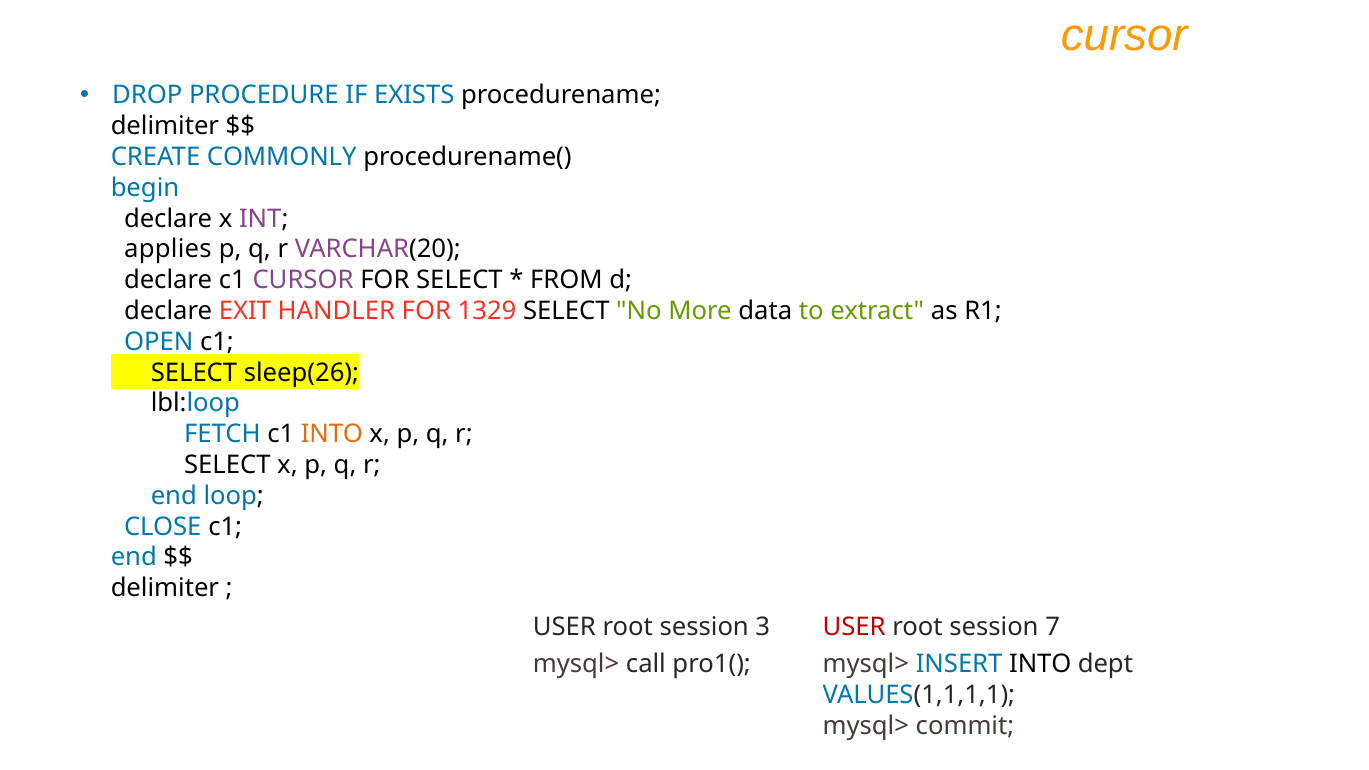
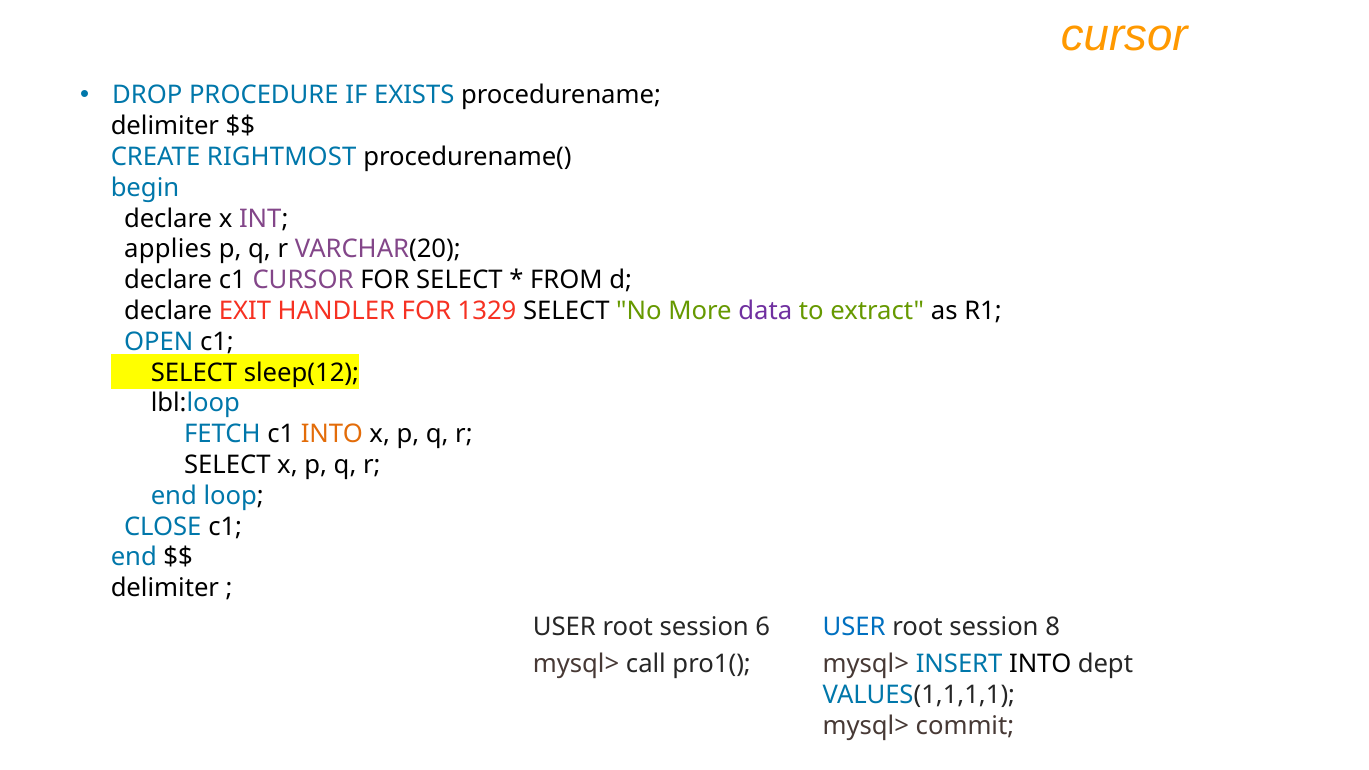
COMMONLY: COMMONLY -> RIGHTMOST
data colour: black -> purple
sleep(26: sleep(26 -> sleep(12
3: 3 -> 6
USER at (854, 627) colour: red -> blue
7: 7 -> 8
